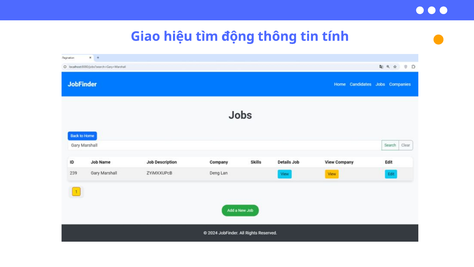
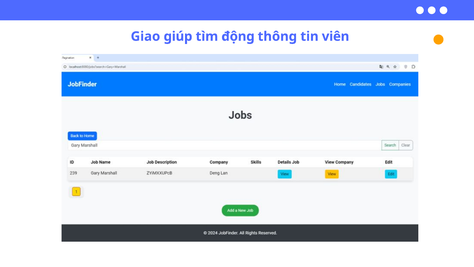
hiệu: hiệu -> giúp
tính: tính -> viên
